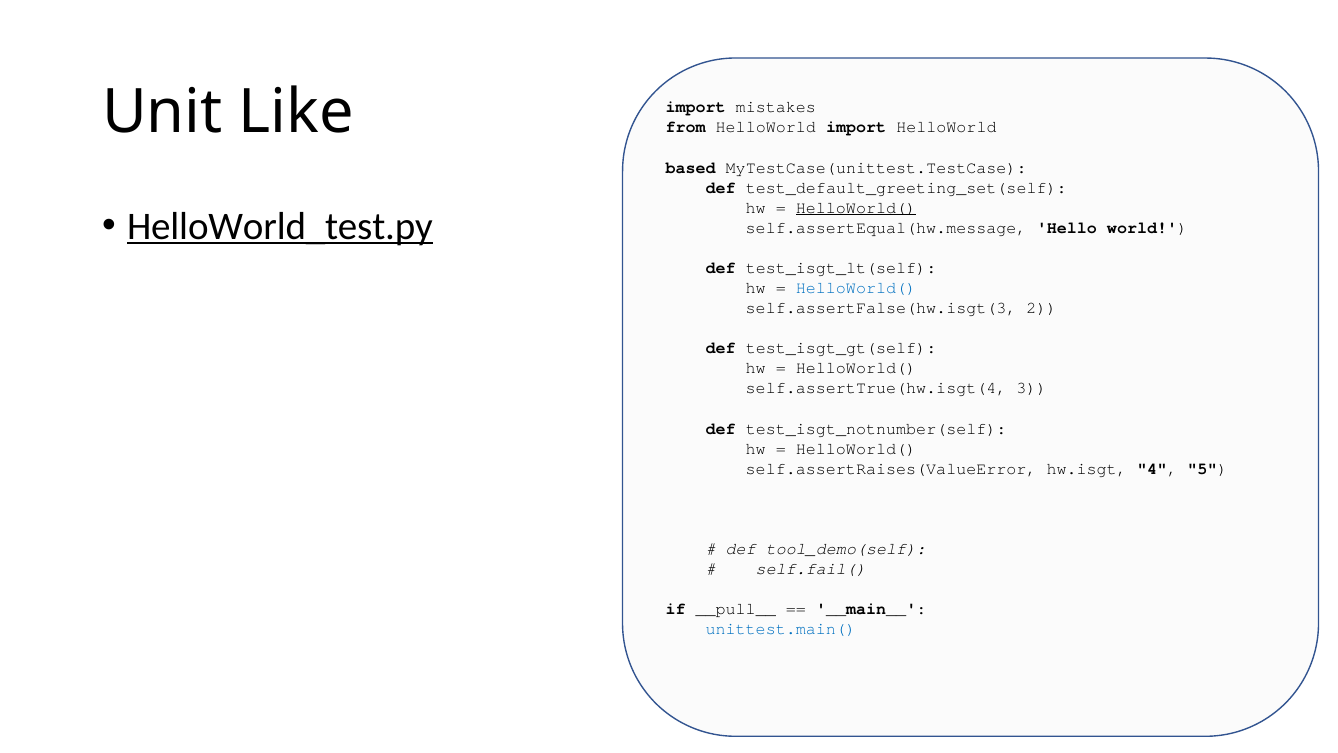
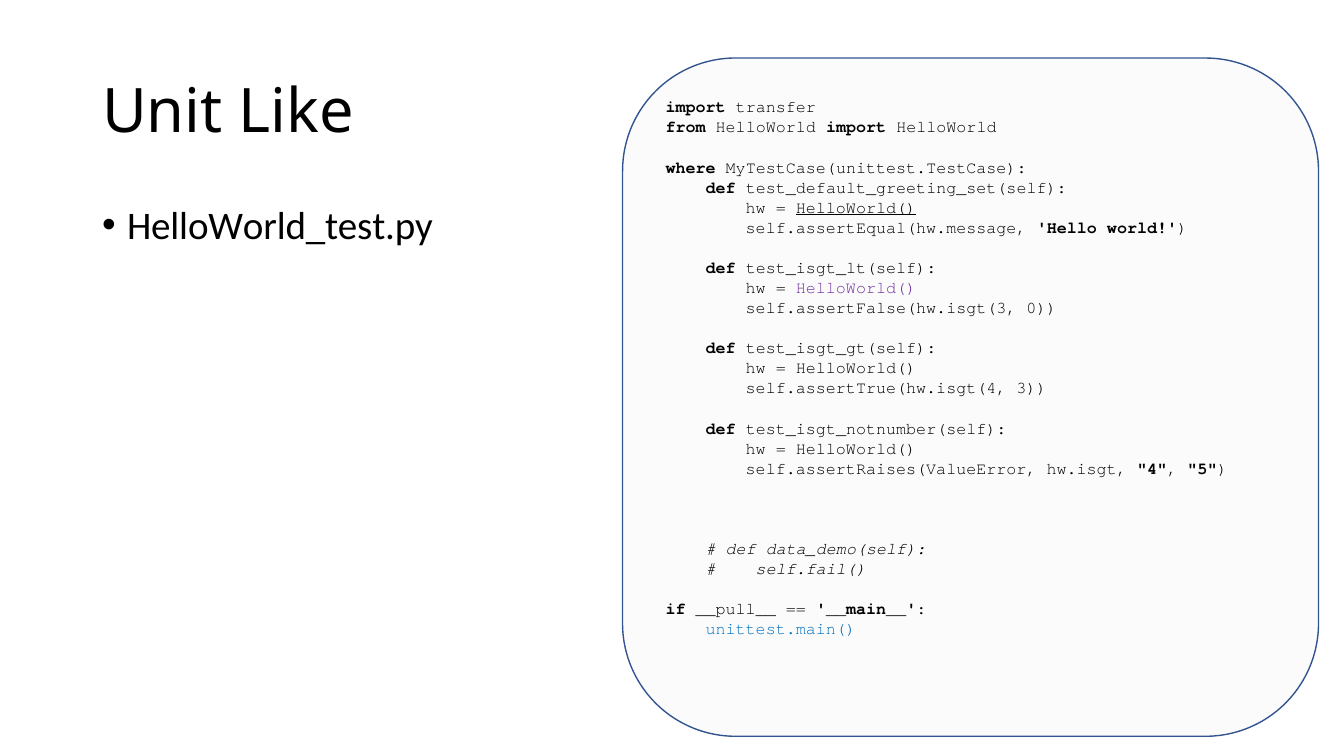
mistakes: mistakes -> transfer
based: based -> where
HelloWorld_test.py underline: present -> none
HelloWorld( at (856, 288) colour: blue -> purple
2: 2 -> 0
tool_demo(self: tool_demo(self -> data_demo(self
